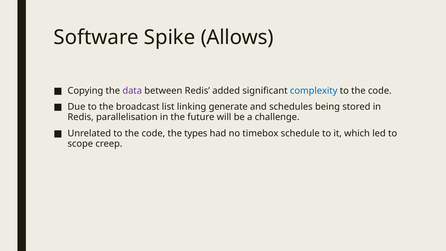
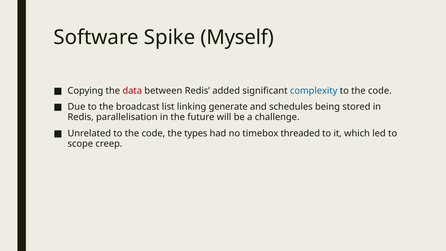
Allows: Allows -> Myself
data colour: purple -> red
schedule: schedule -> threaded
